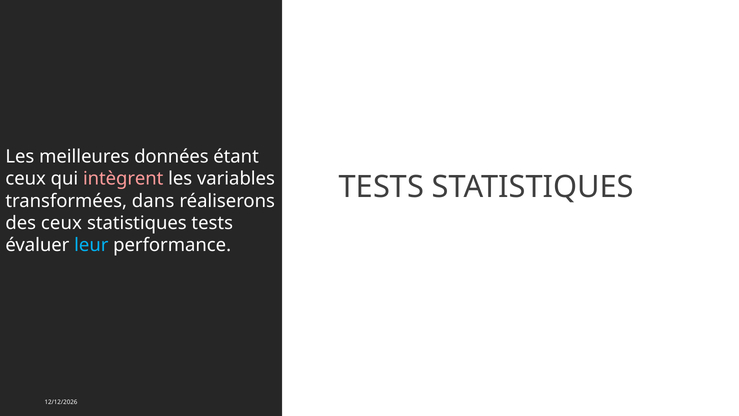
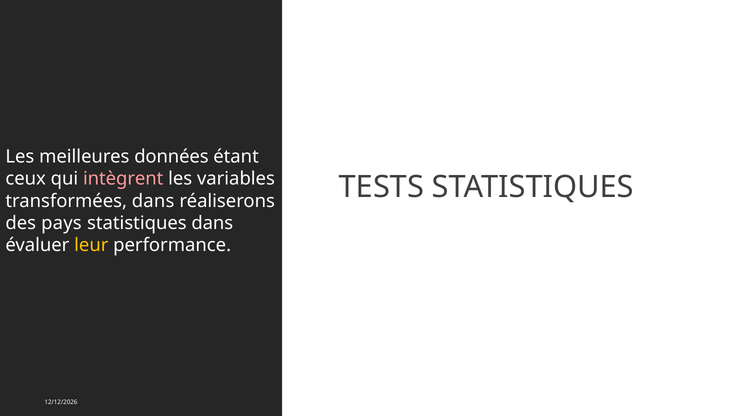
des ceux: ceux -> pays
statistiques tests: tests -> dans
leur colour: light blue -> yellow
